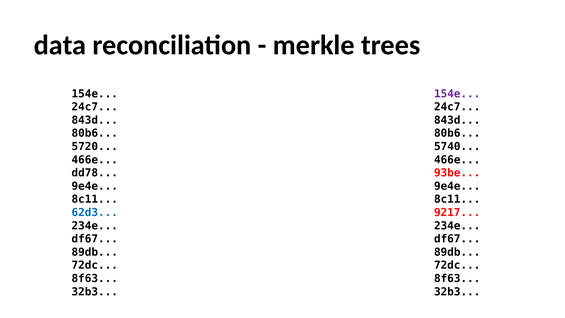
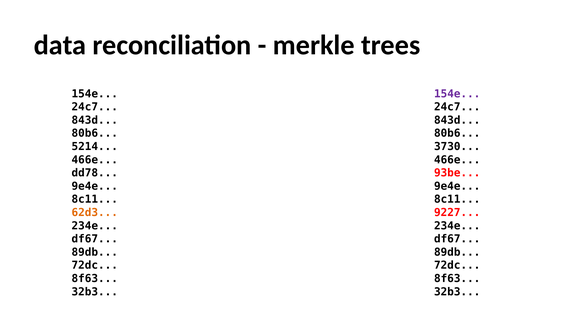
5720: 5720 -> 5214
5740: 5740 -> 3730
62d3 colour: blue -> orange
9217: 9217 -> 9227
